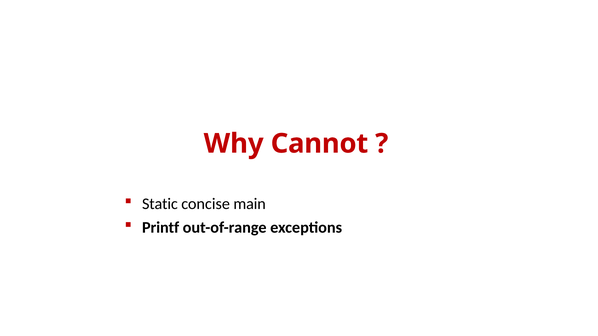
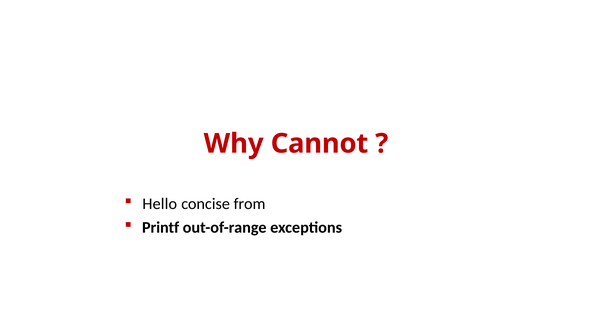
Static: Static -> Hello
main: main -> from
